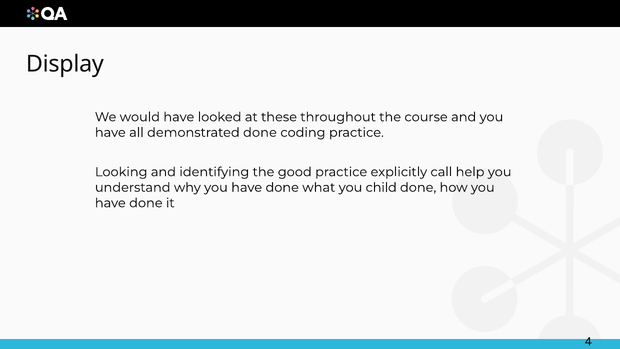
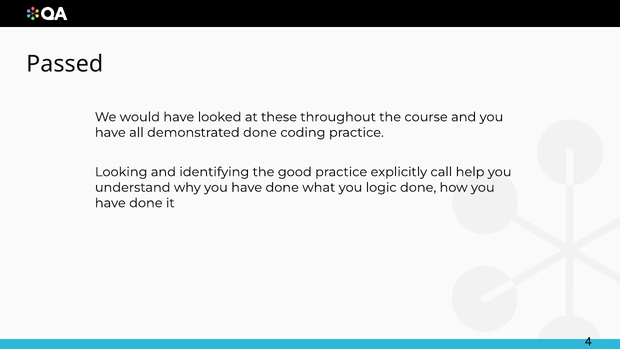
Display: Display -> Passed
child: child -> logic
